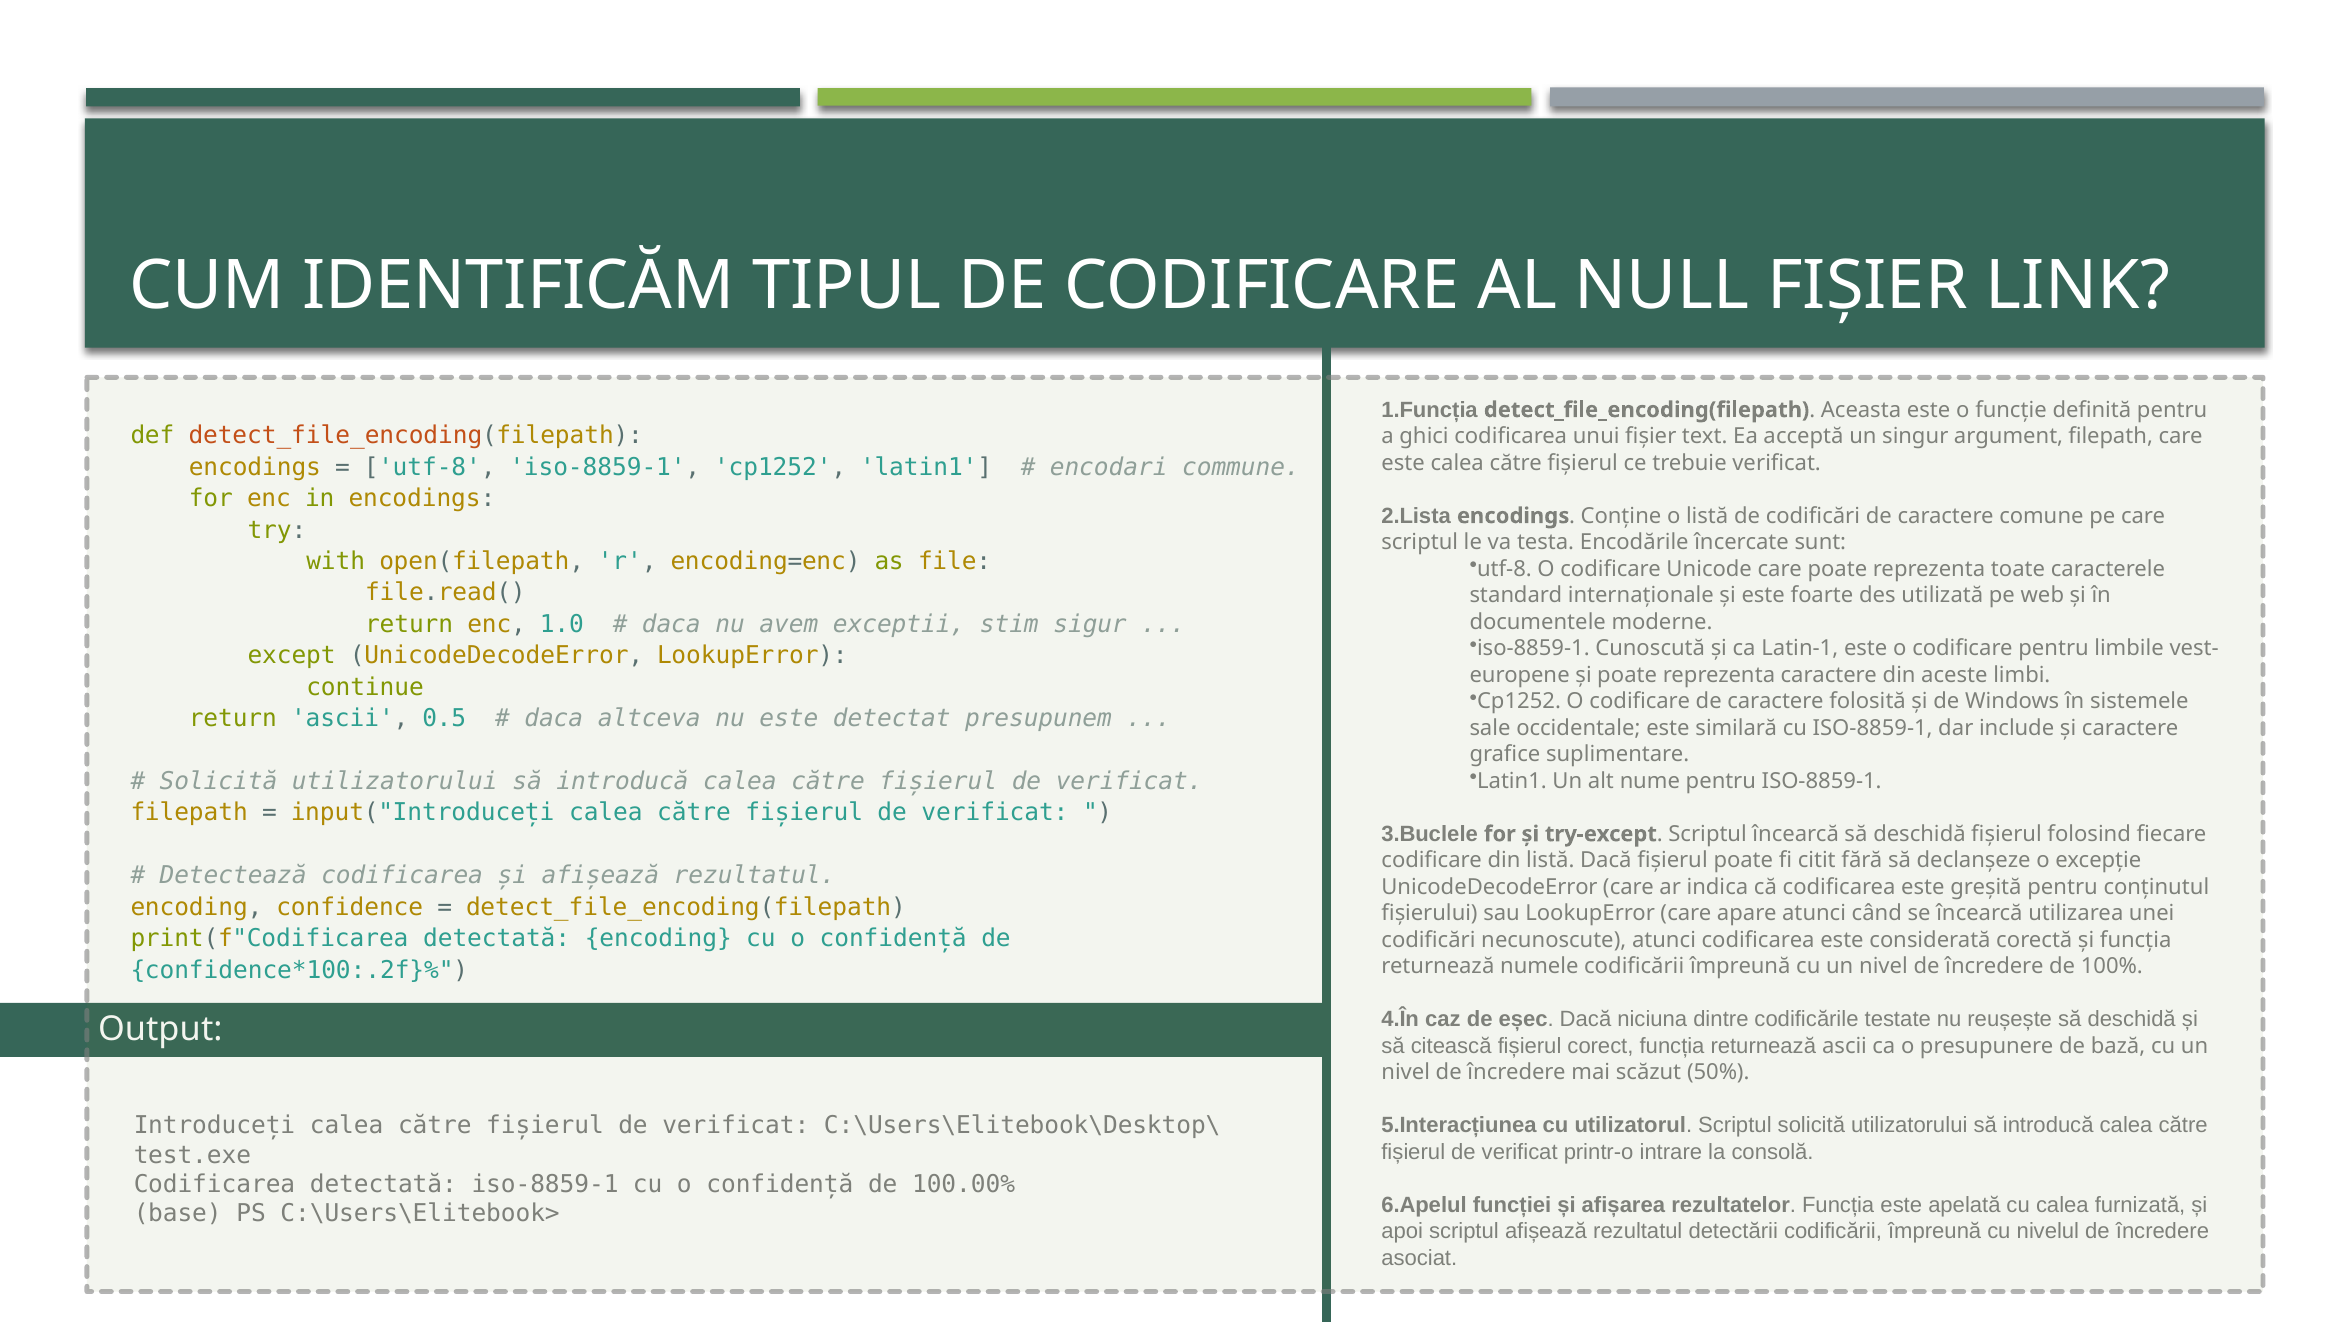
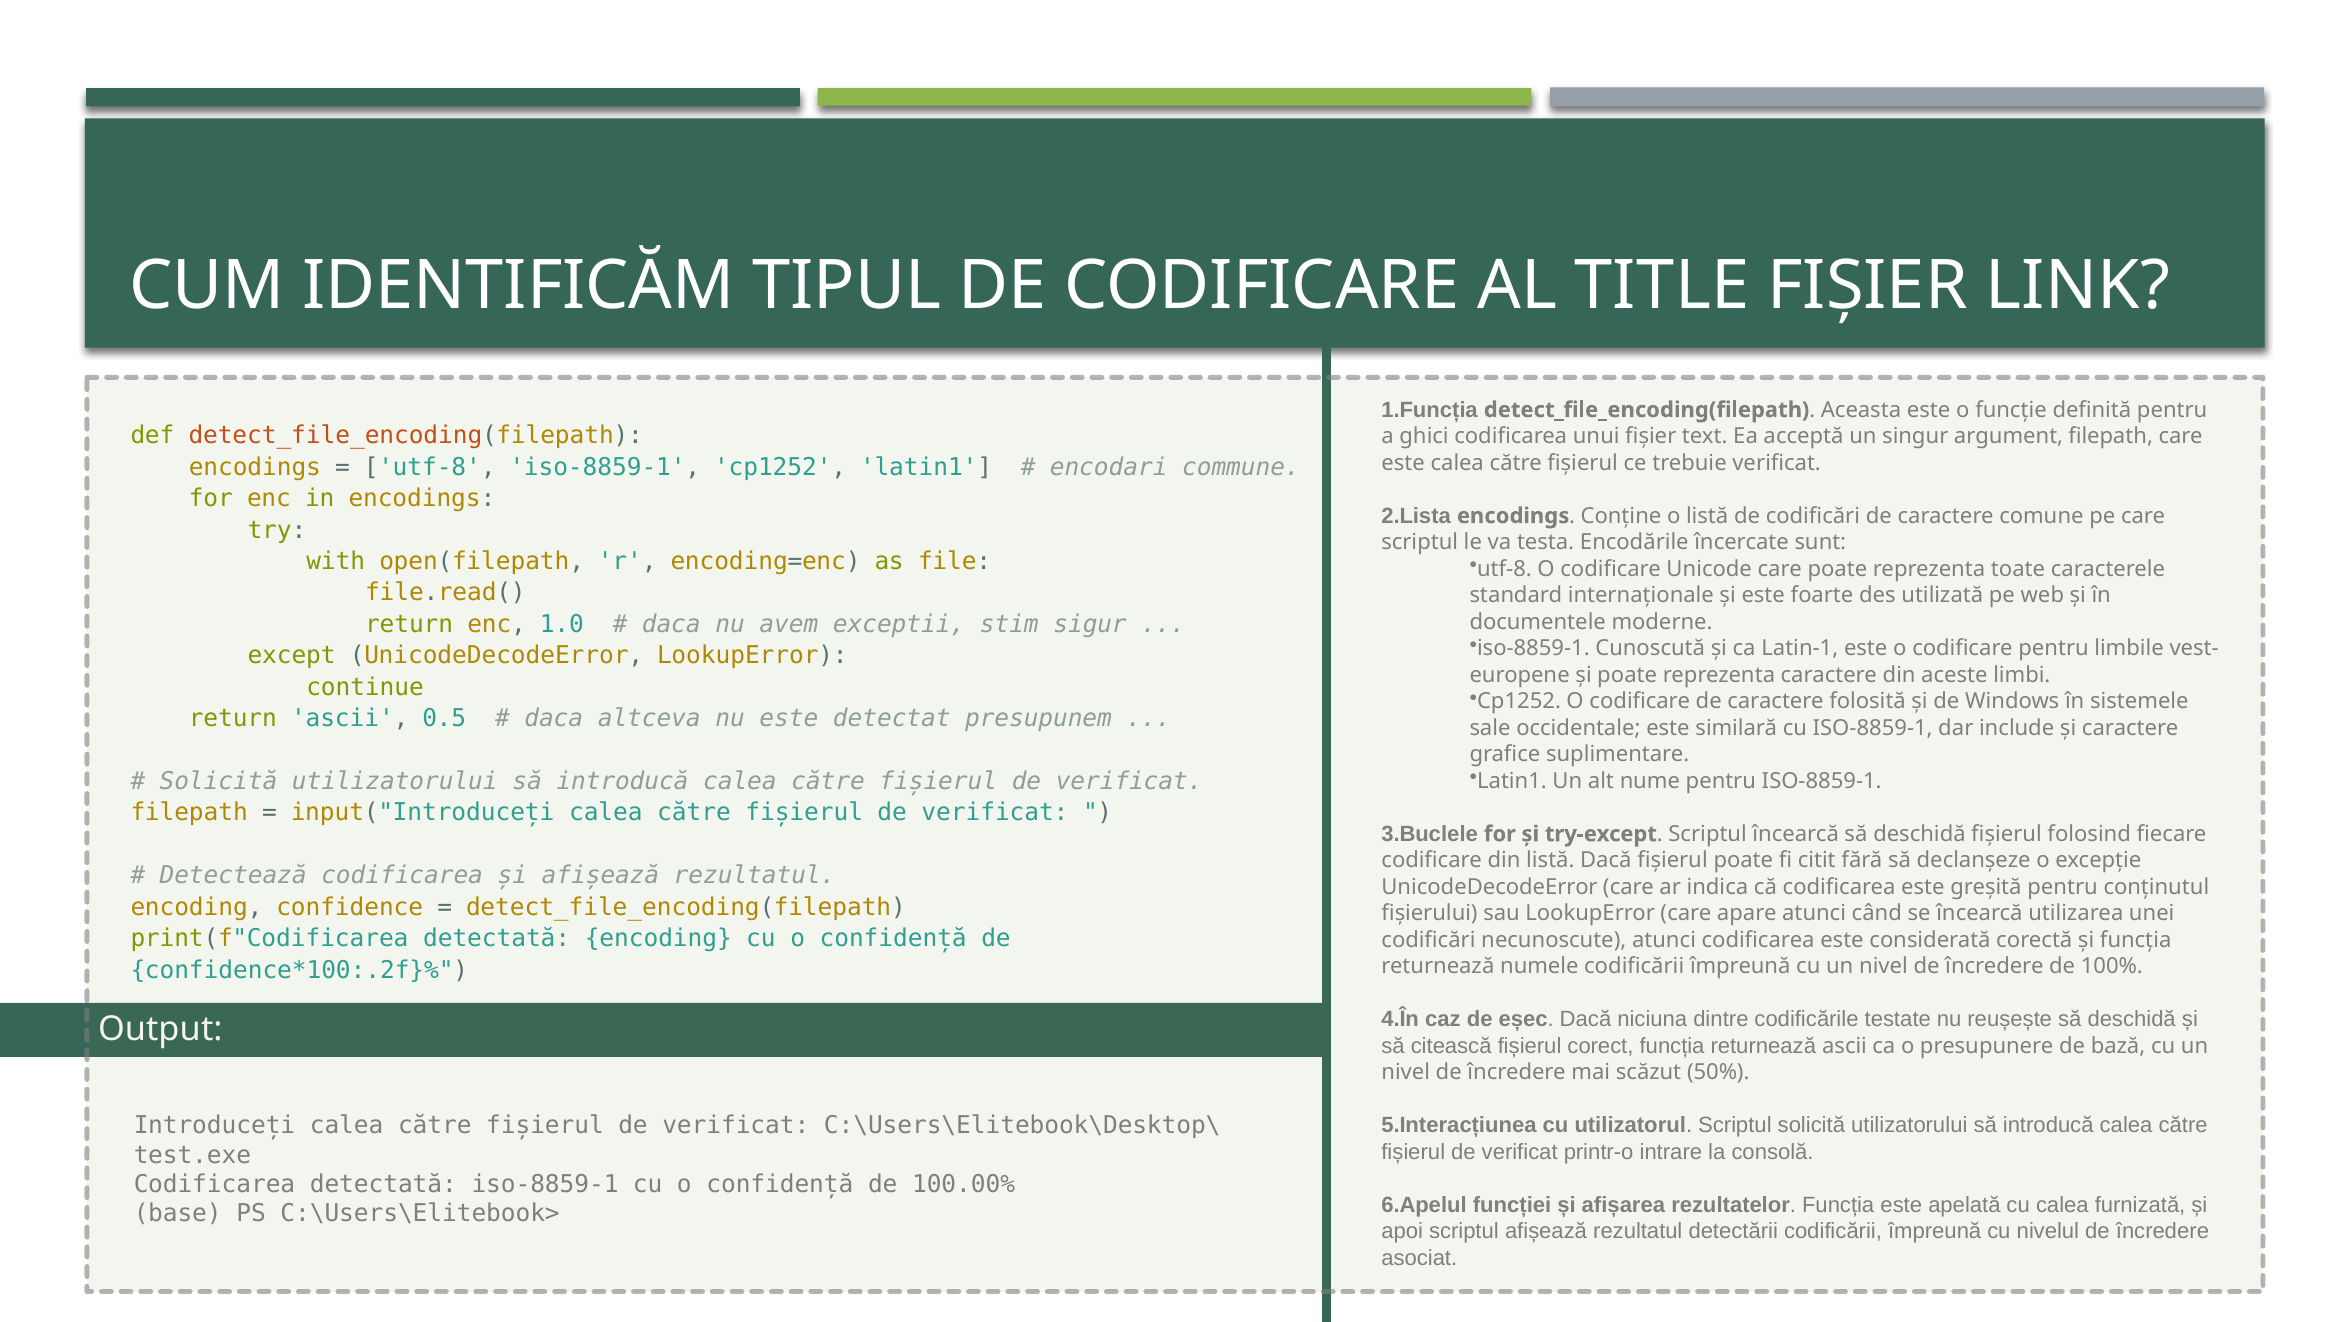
NULL: NULL -> TITLE
